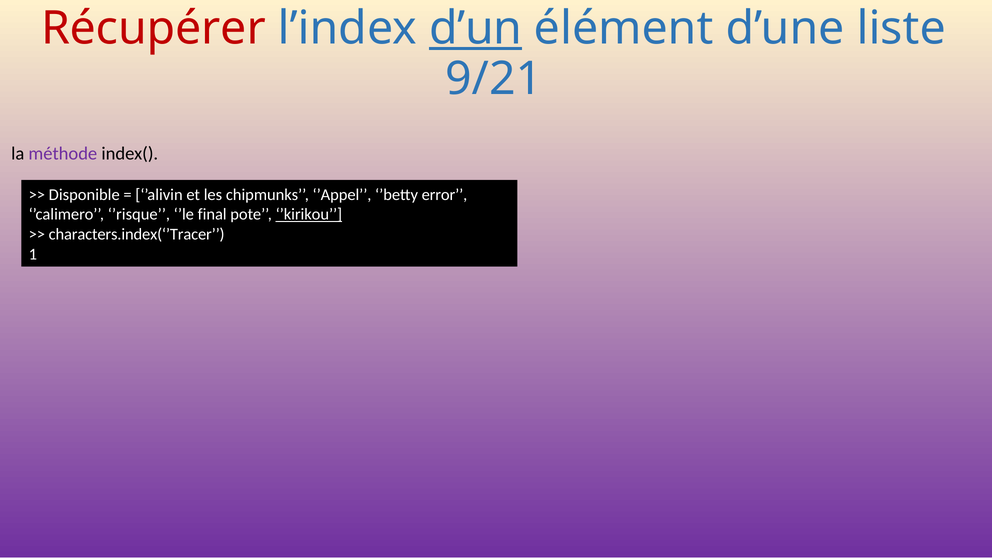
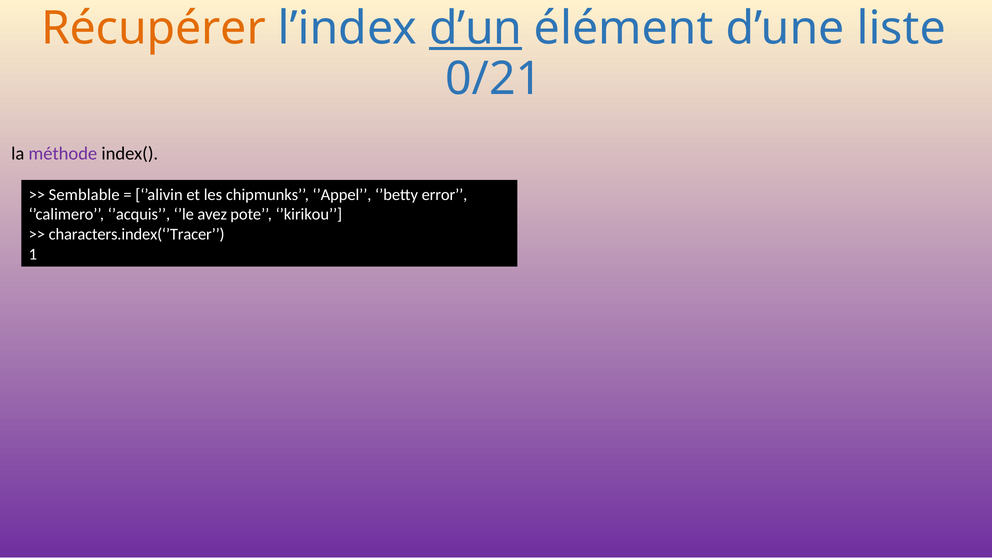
Récupérer colour: red -> orange
9/21: 9/21 -> 0/21
Disponible: Disponible -> Semblable
’risque: ’risque -> ’acquis
final: final -> avez
’kirikou underline: present -> none
